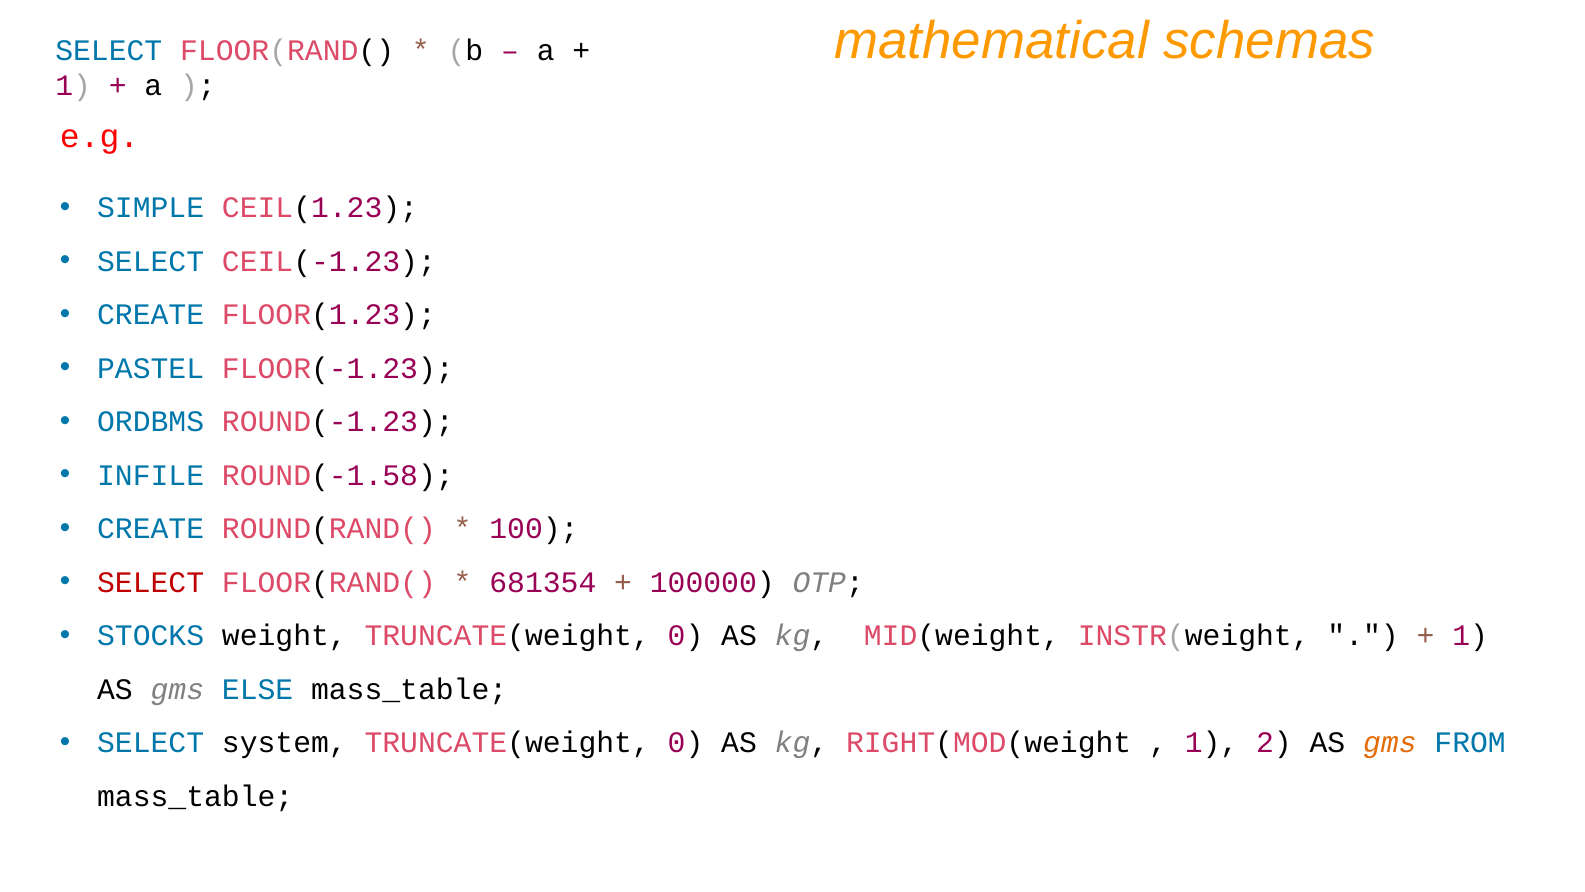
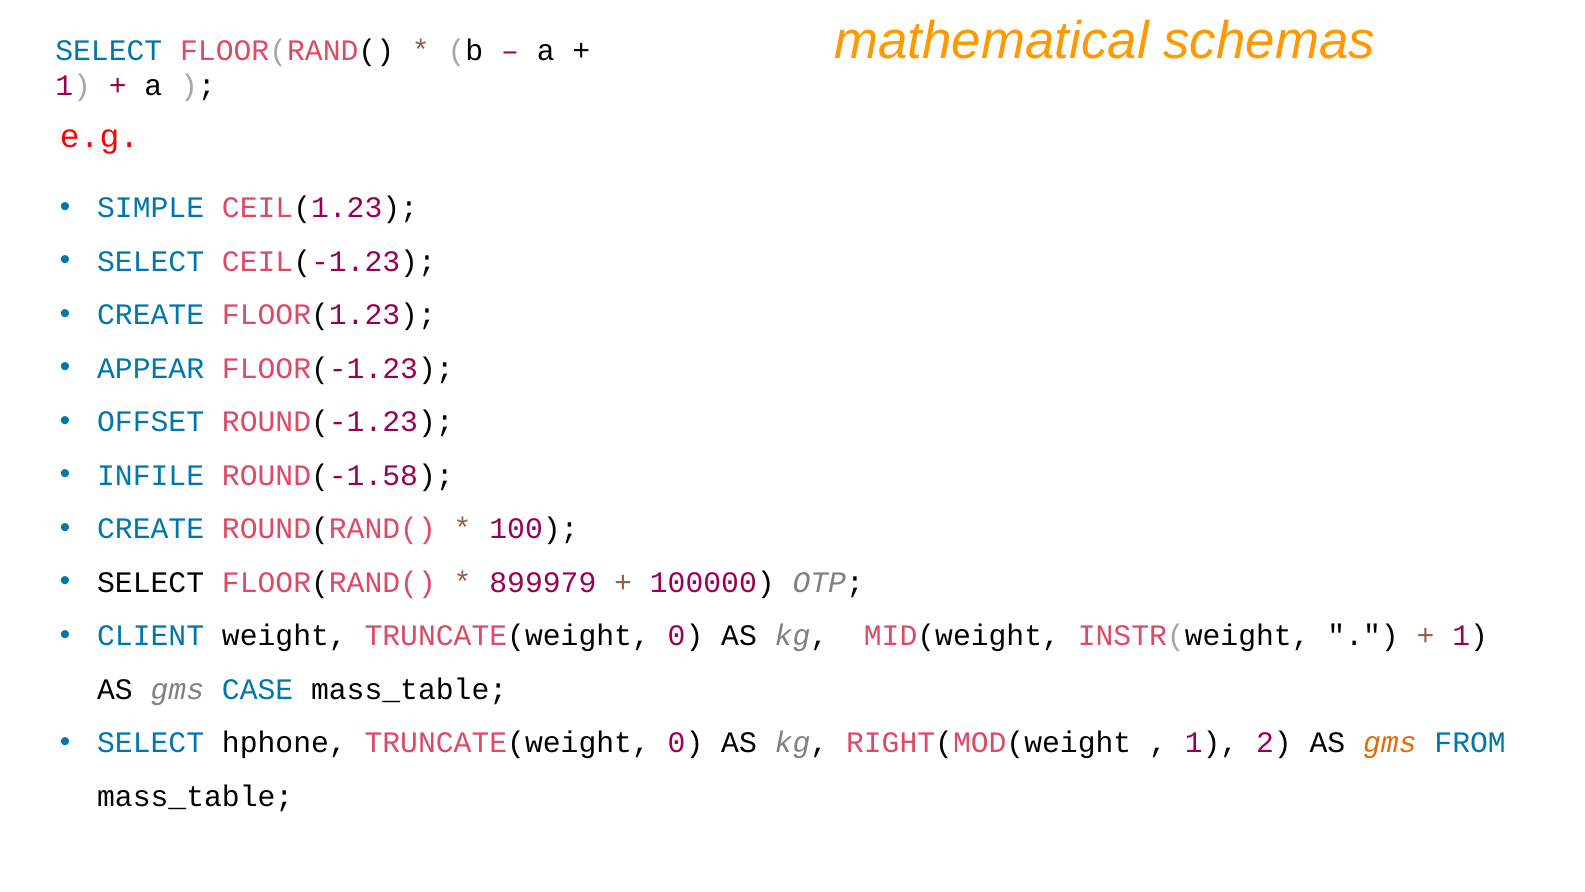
PASTEL: PASTEL -> APPEAR
ORDBMS: ORDBMS -> OFFSET
SELECT at (151, 582) colour: red -> black
681354: 681354 -> 899979
STOCKS: STOCKS -> CLIENT
ELSE: ELSE -> CASE
system: system -> hphone
